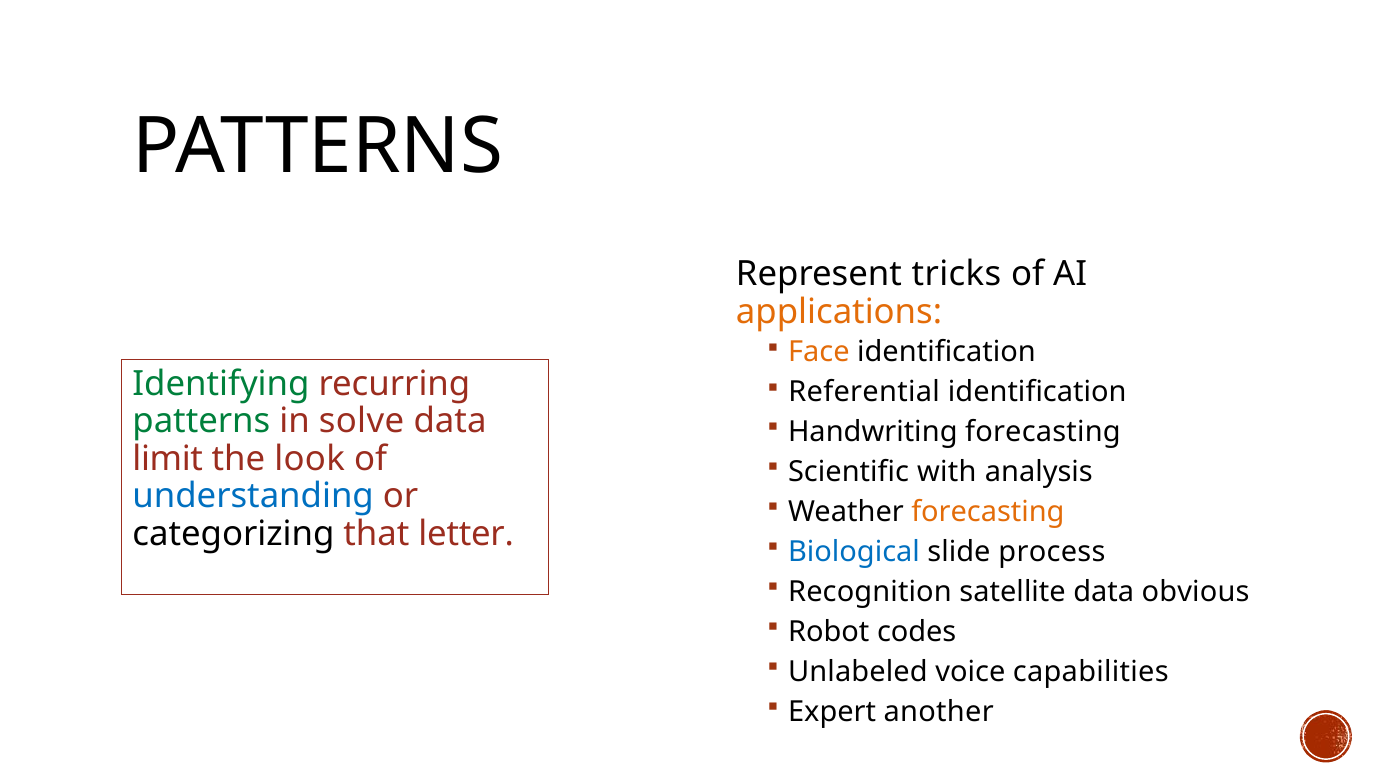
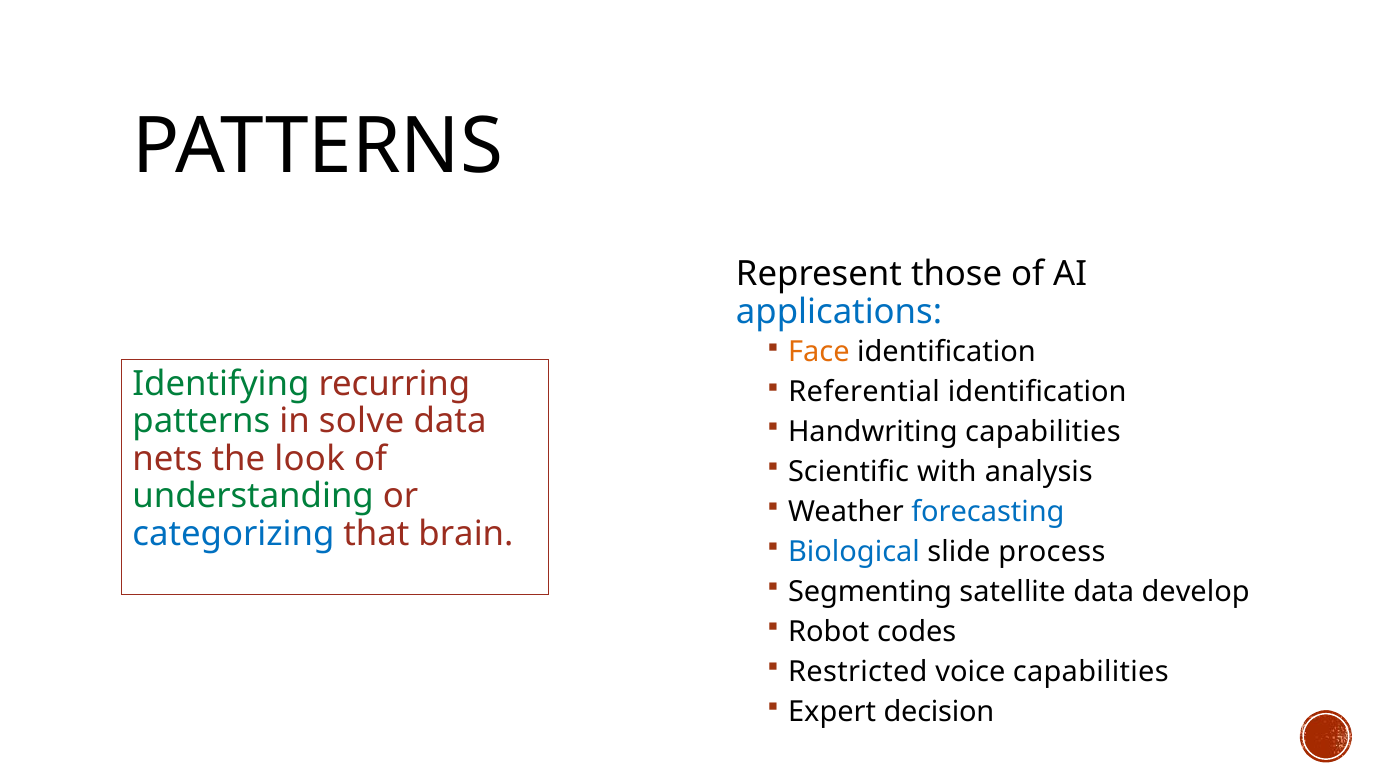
tricks: tricks -> those
applications colour: orange -> blue
Handwriting forecasting: forecasting -> capabilities
limit: limit -> nets
understanding colour: blue -> green
forecasting at (988, 512) colour: orange -> blue
categorizing colour: black -> blue
letter: letter -> brain
Recognition: Recognition -> Segmenting
obvious: obvious -> develop
Unlabeled: Unlabeled -> Restricted
another: another -> decision
